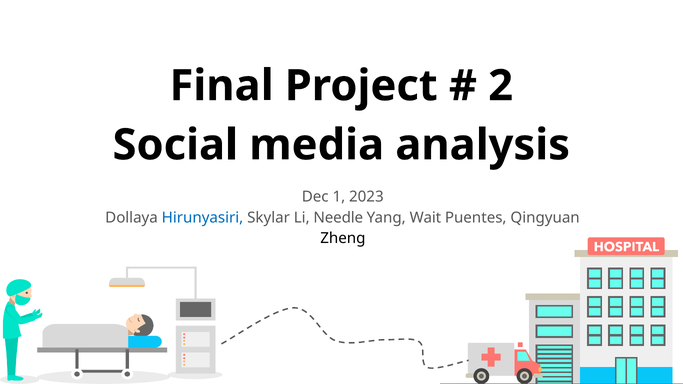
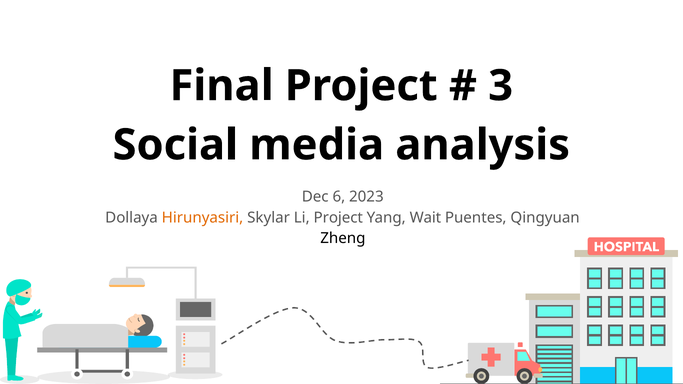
2: 2 -> 3
1: 1 -> 6
Hirunyasiri colour: blue -> orange
Li Needle: Needle -> Project
